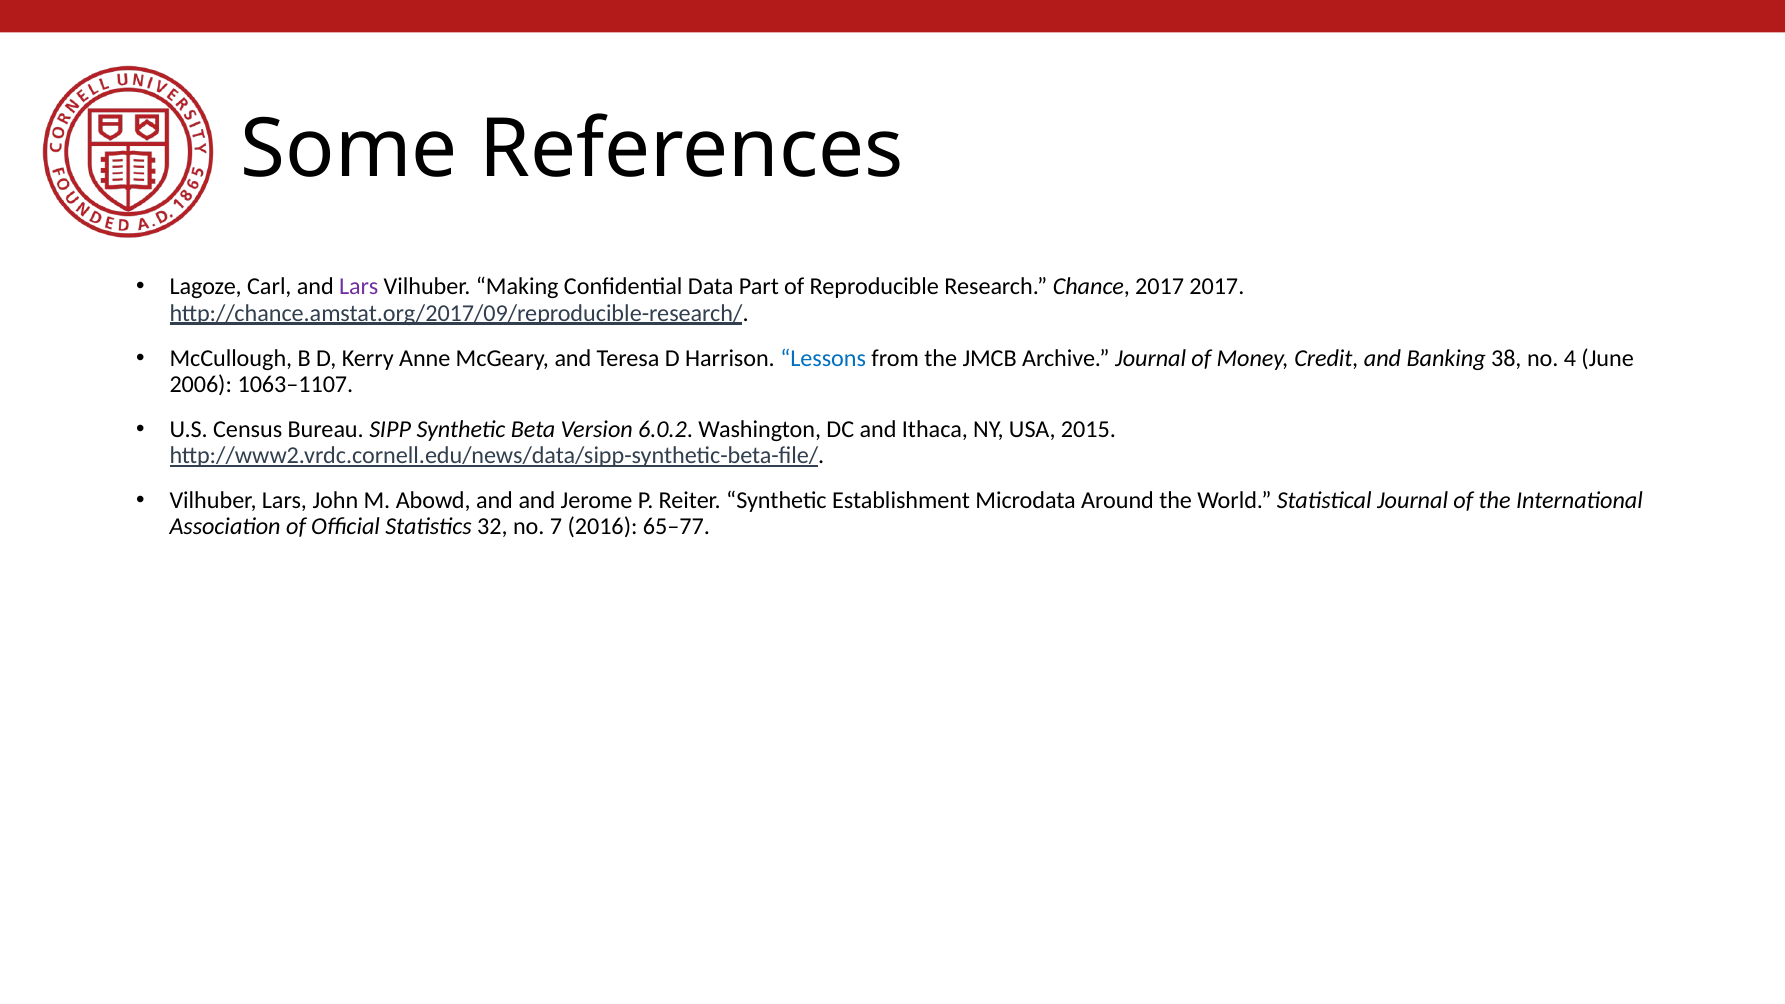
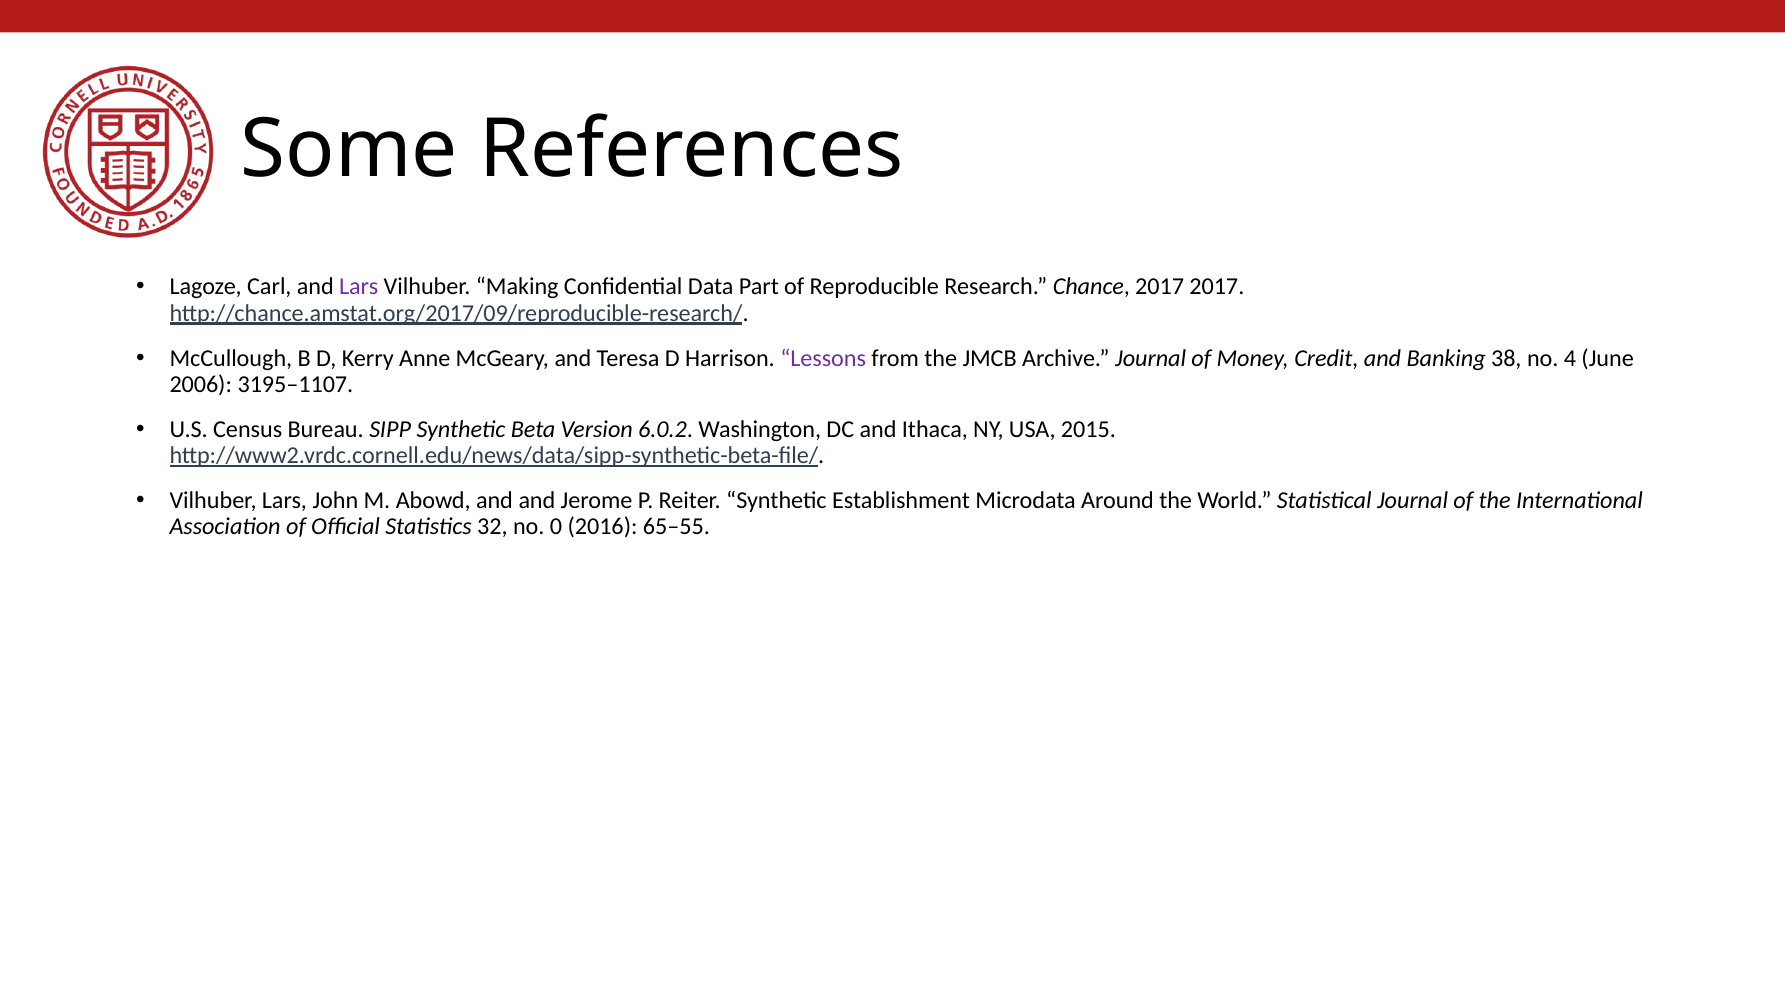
Lessons colour: blue -> purple
1063–1107: 1063–1107 -> 3195–1107
7: 7 -> 0
65–77: 65–77 -> 65–55
